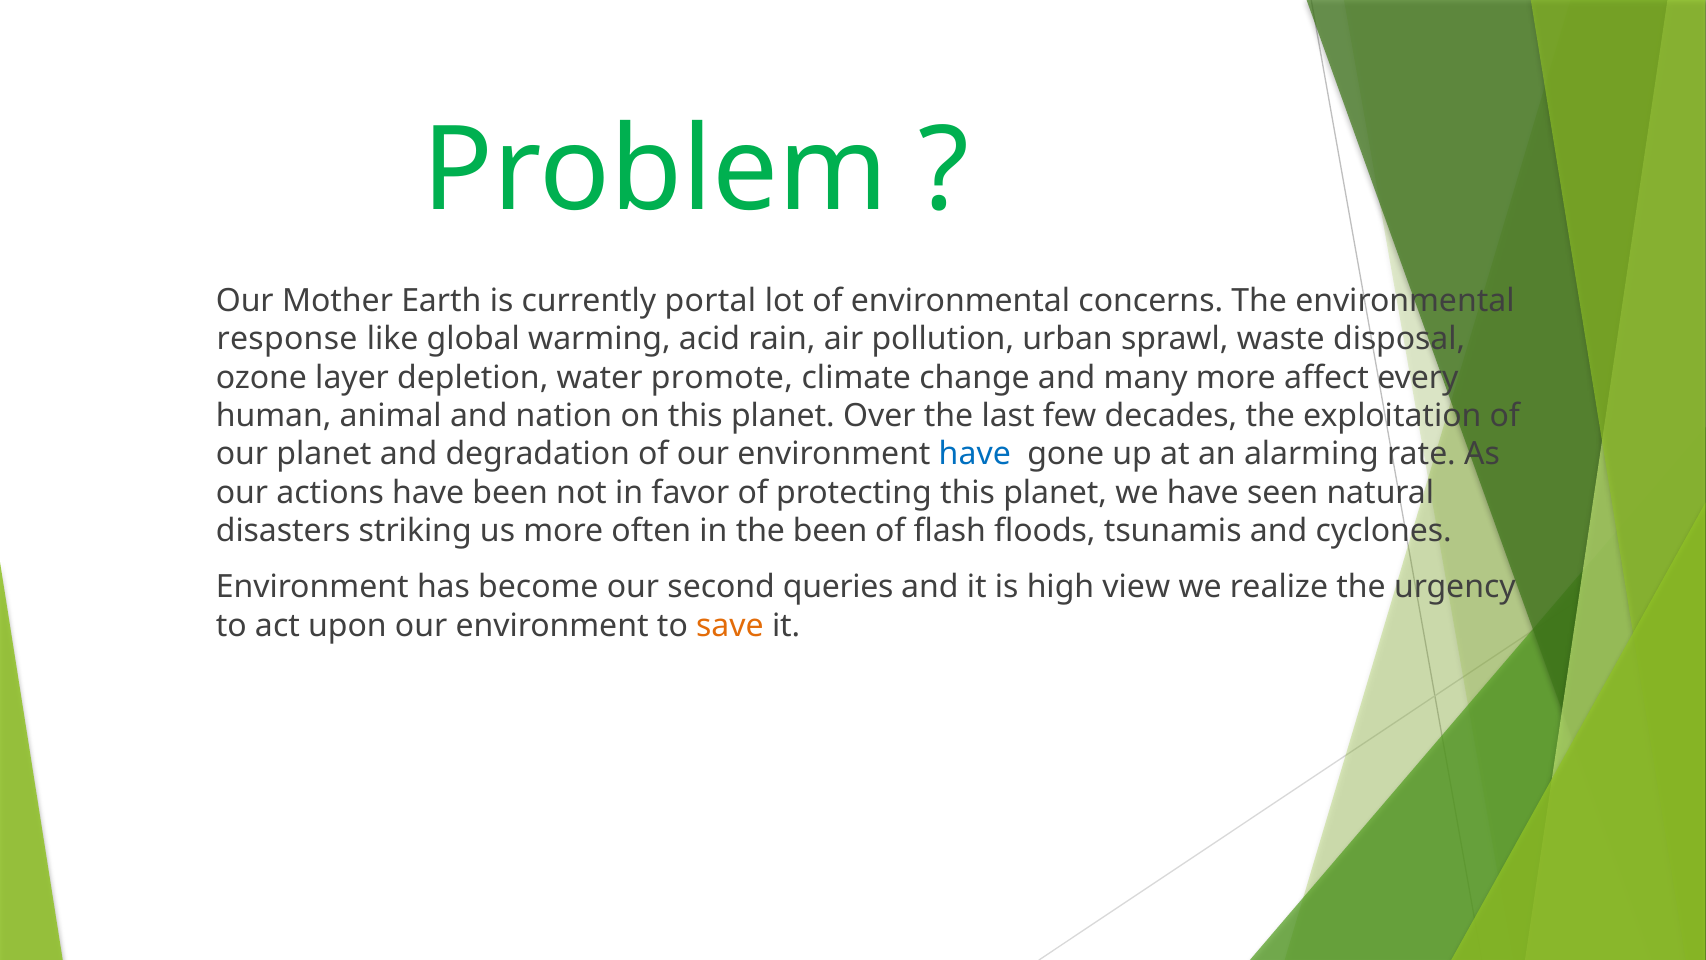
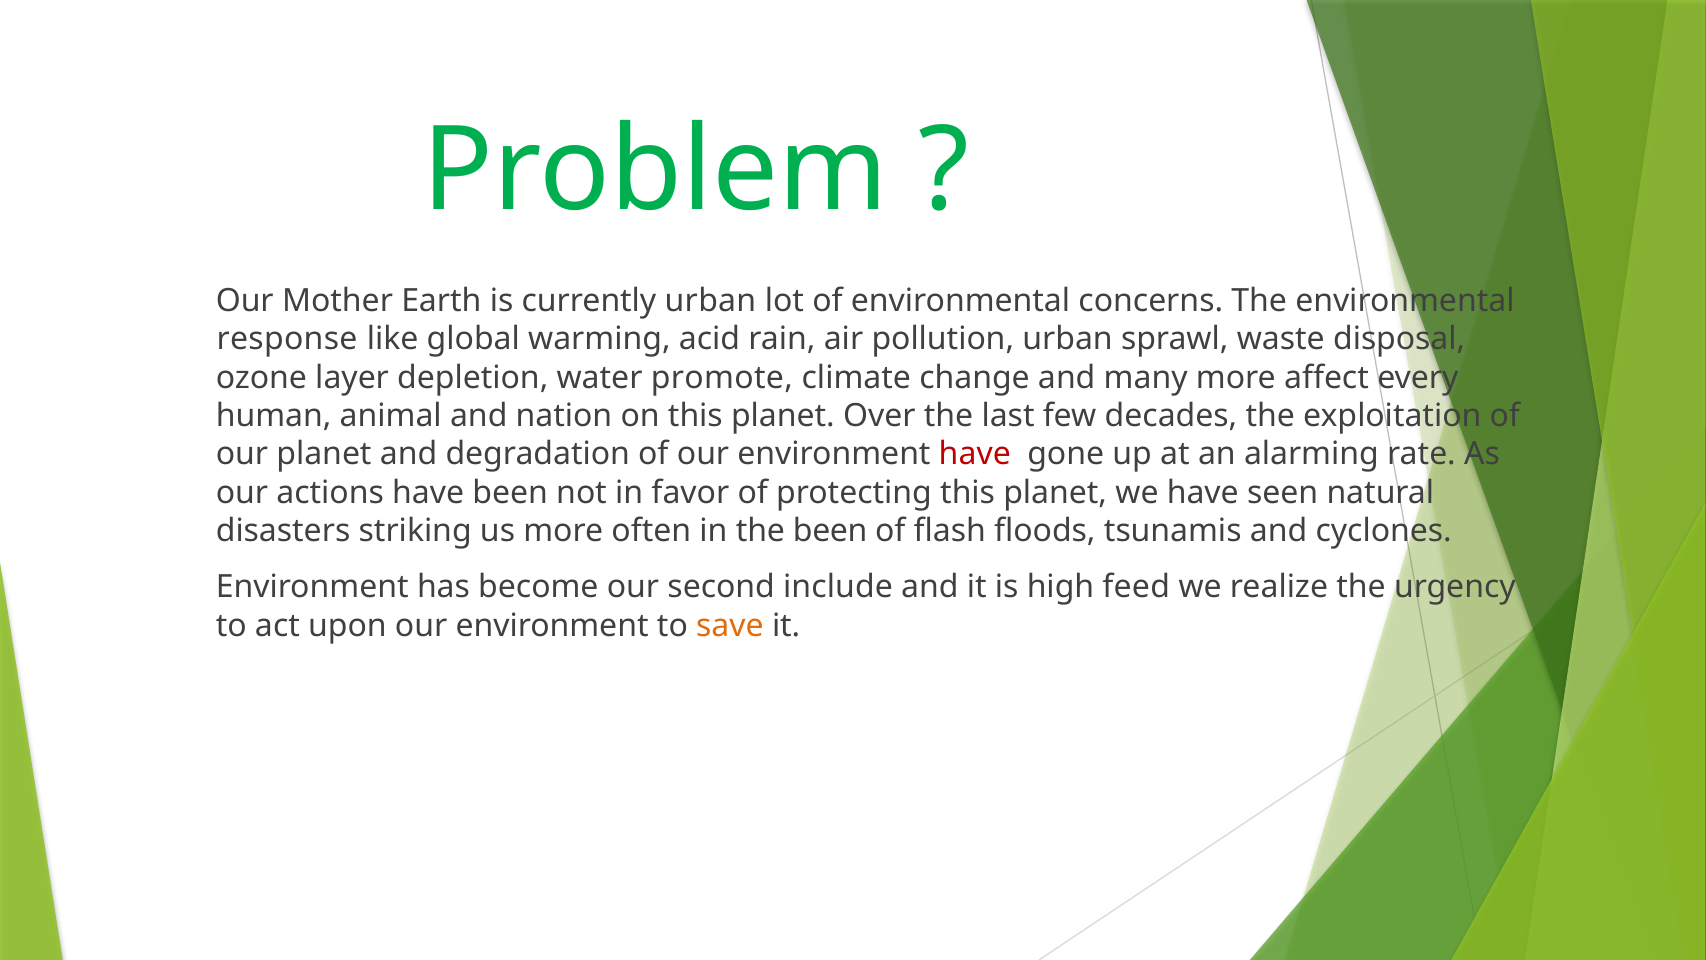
currently portal: portal -> urban
have at (975, 454) colour: blue -> red
queries: queries -> include
view: view -> feed
